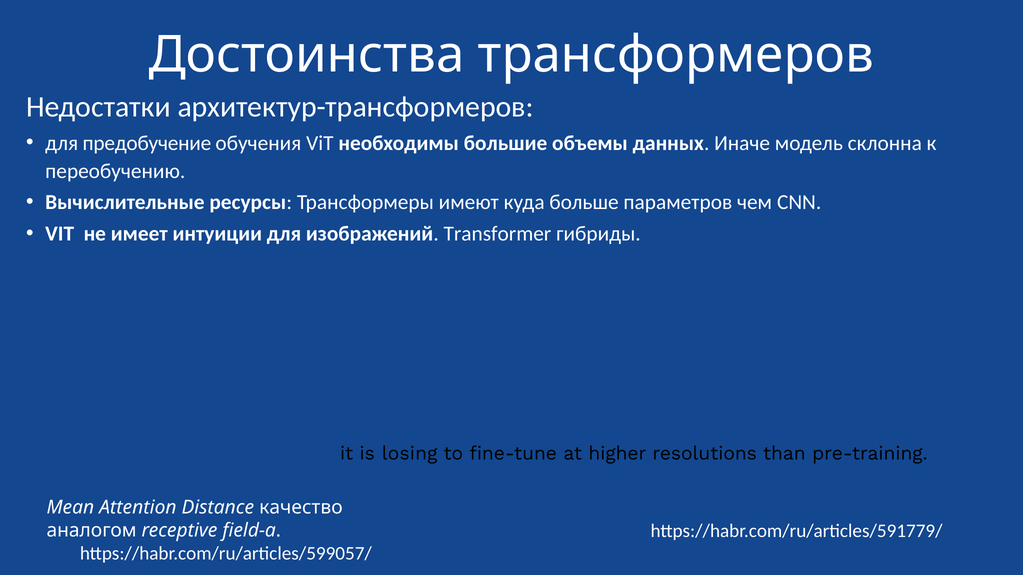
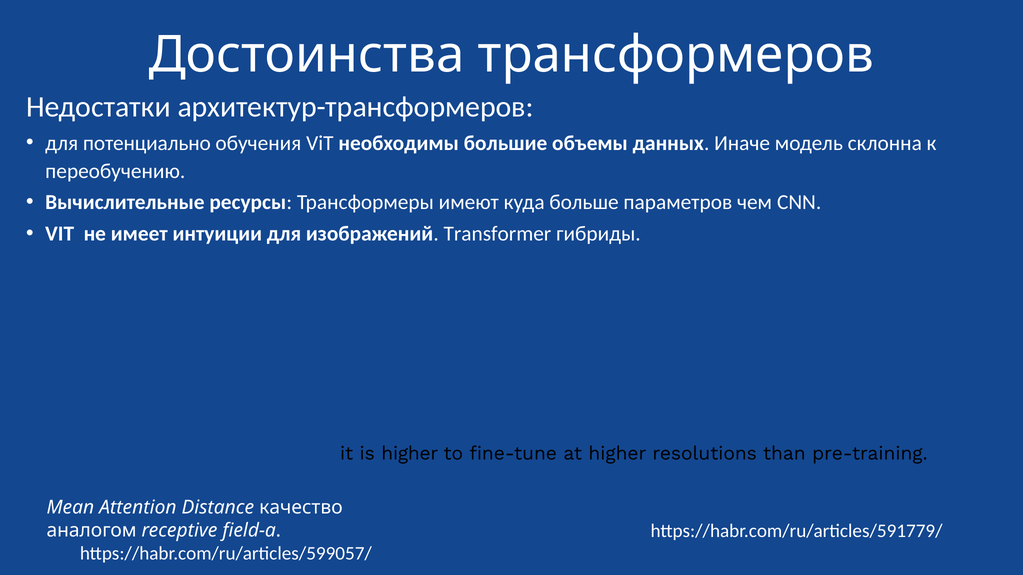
предобучение: предобучение -> потенциально
is losing: losing -> higher
